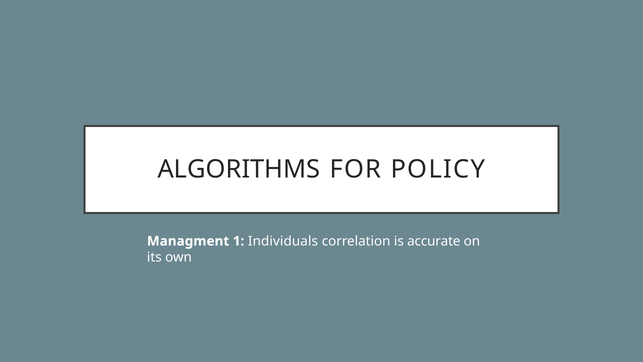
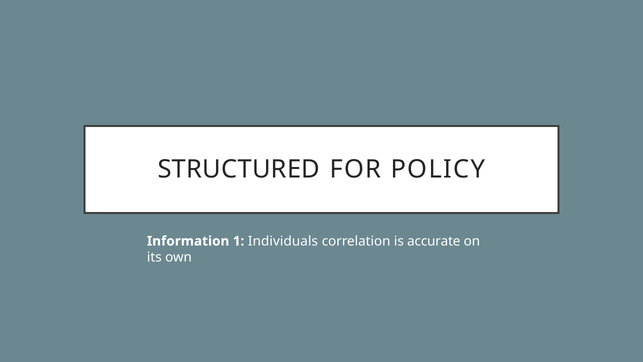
ALGORITHMS: ALGORITHMS -> STRUCTURED
Managment: Managment -> Information
